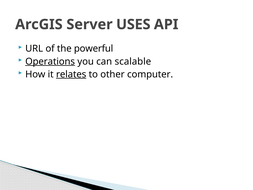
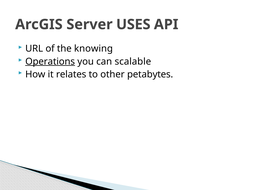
powerful: powerful -> knowing
relates underline: present -> none
computer: computer -> petabytes
